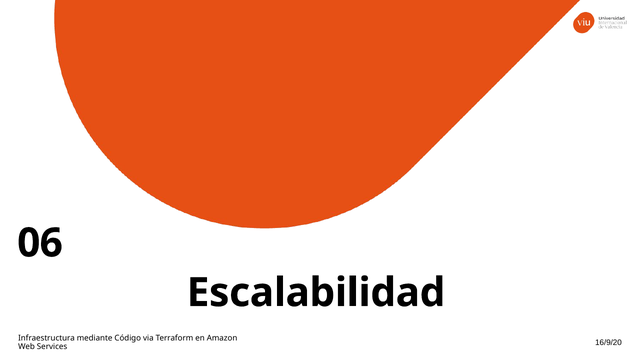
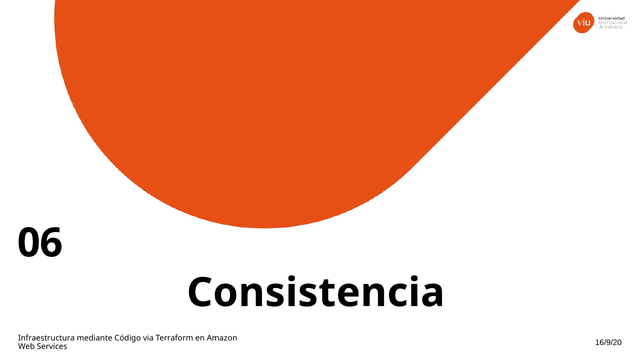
Escalabilidad: Escalabilidad -> Consistencia
